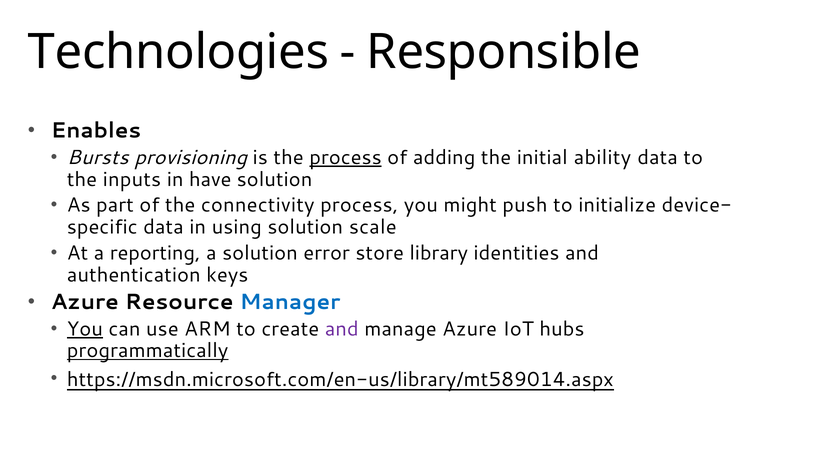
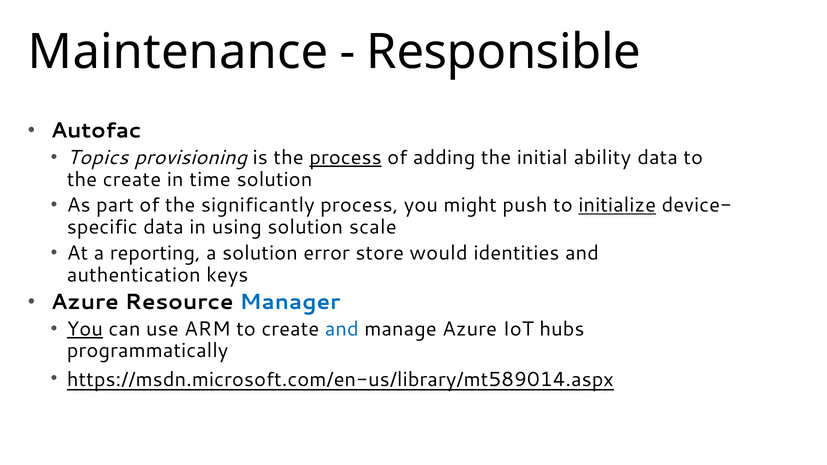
Technologies: Technologies -> Maintenance
Enables: Enables -> Autofac
Bursts: Bursts -> Topics
the inputs: inputs -> create
have: have -> time
connectivity: connectivity -> significantly
initialize underline: none -> present
library: library -> would
and at (342, 329) colour: purple -> blue
programmatically underline: present -> none
